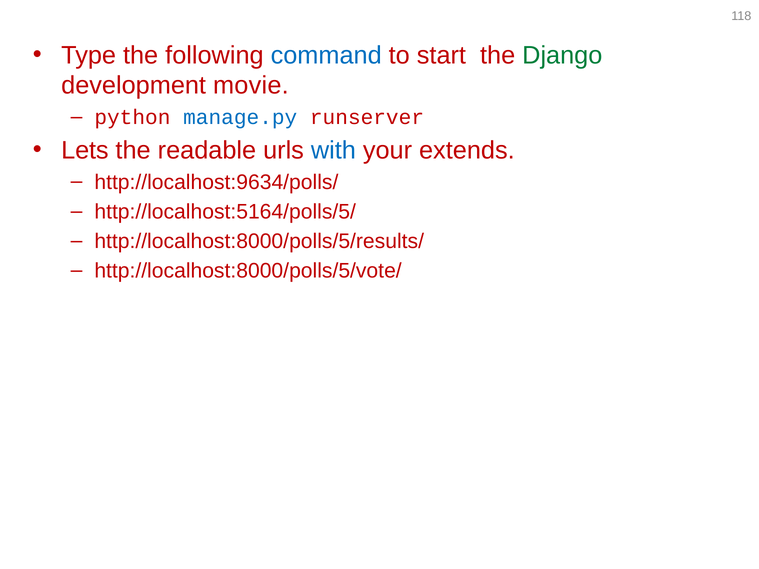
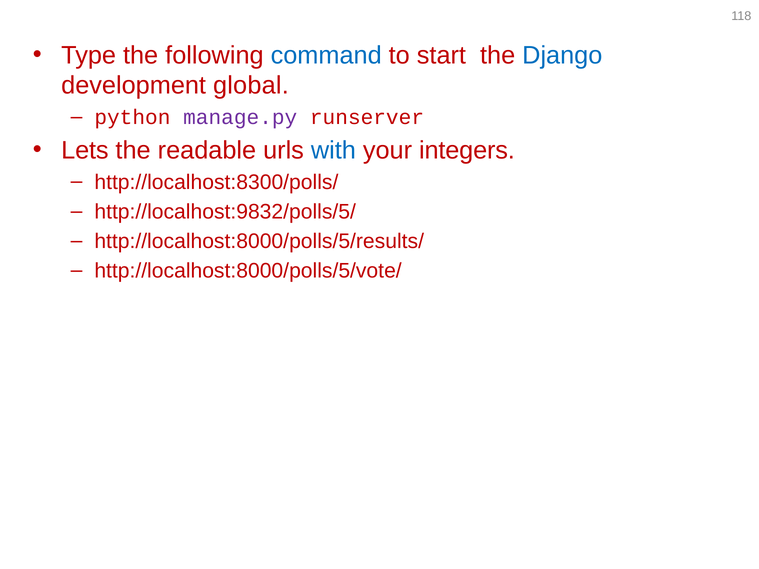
Django colour: green -> blue
movie: movie -> global
manage.py colour: blue -> purple
extends: extends -> integers
http://localhost:9634/polls/: http://localhost:9634/polls/ -> http://localhost:8300/polls/
http://localhost:5164/polls/5/: http://localhost:5164/polls/5/ -> http://localhost:9832/polls/5/
